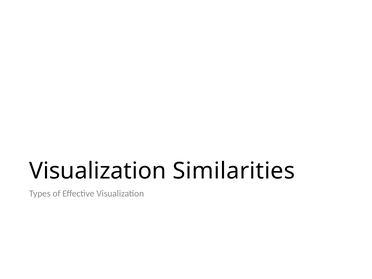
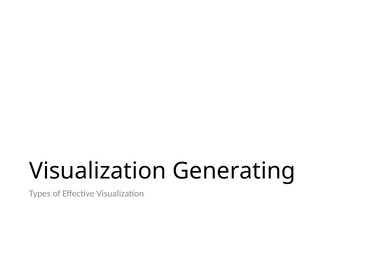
Similarities: Similarities -> Generating
